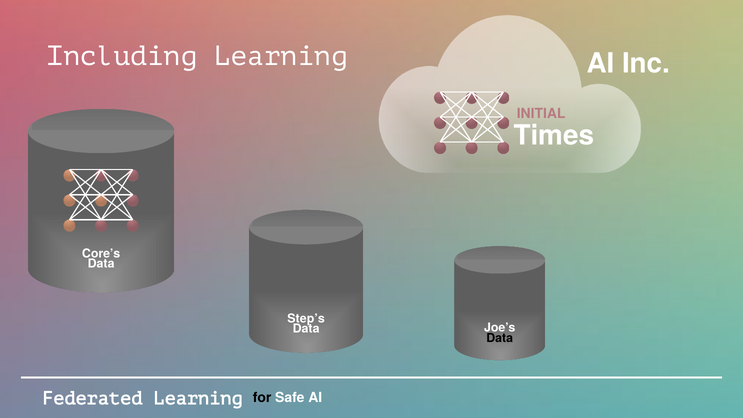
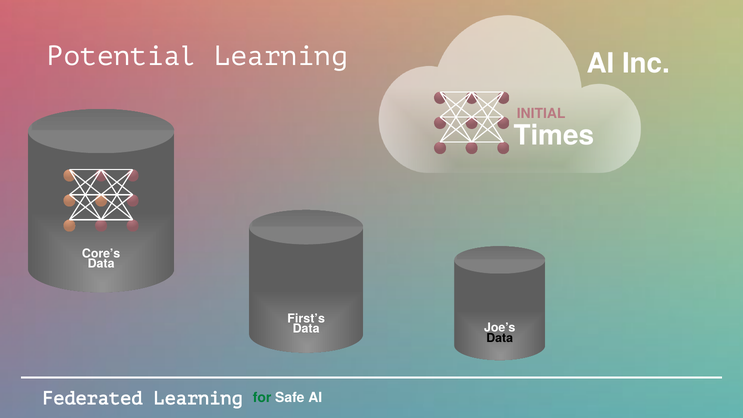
Including: Including -> Potential
Step’s: Step’s -> First’s
for colour: black -> green
